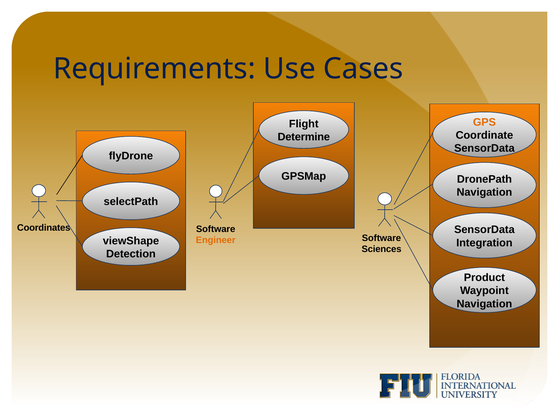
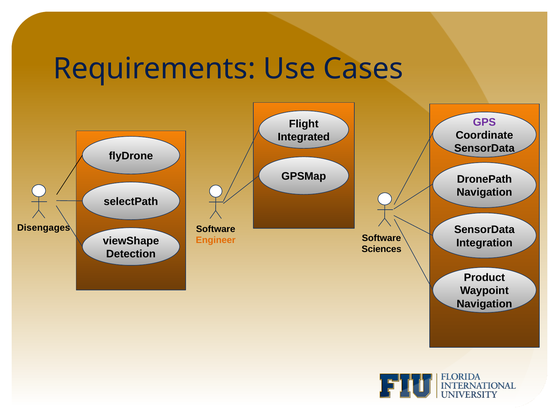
GPS colour: orange -> purple
Determine: Determine -> Integrated
Coordinates: Coordinates -> Disengages
